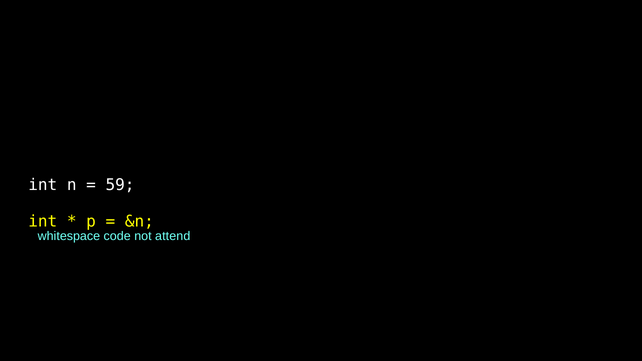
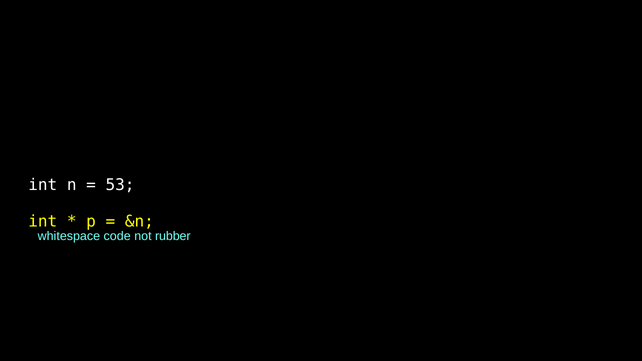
59: 59 -> 53
attend: attend -> rubber
